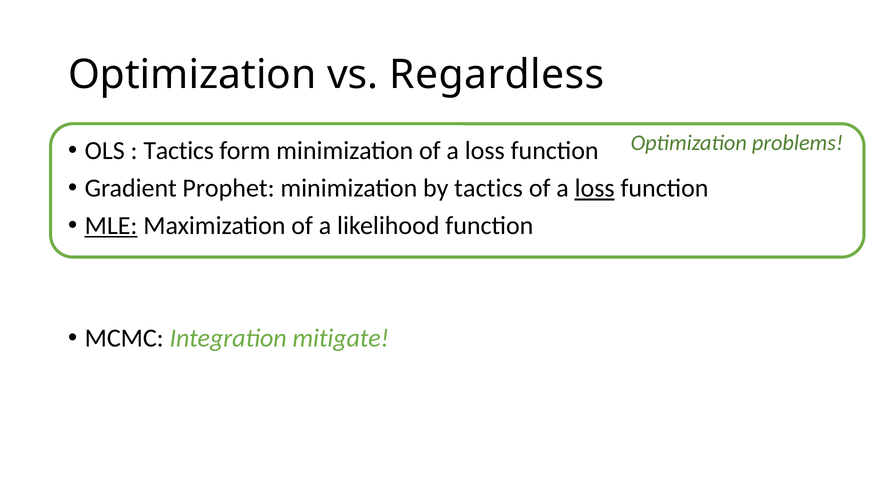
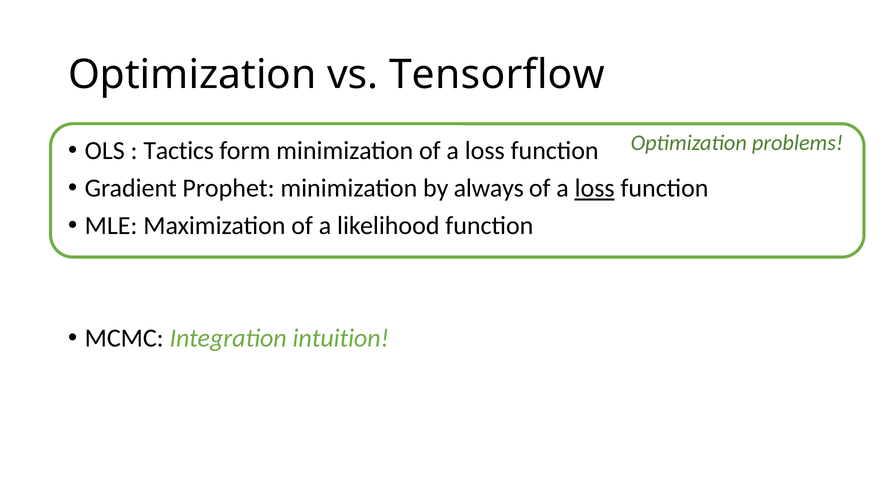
Regardless: Regardless -> Tensorflow
by tactics: tactics -> always
MLE underline: present -> none
mitigate: mitigate -> intuition
